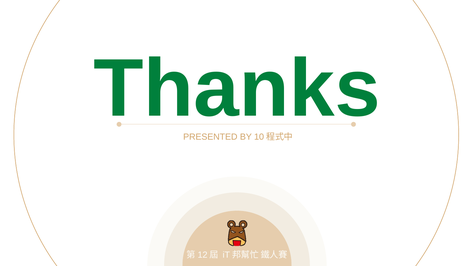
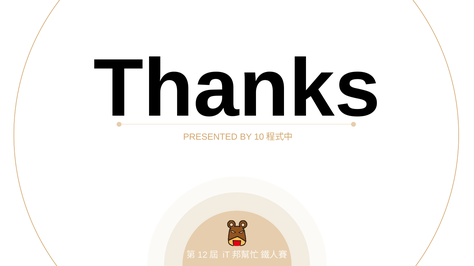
Thanks colour: green -> black
